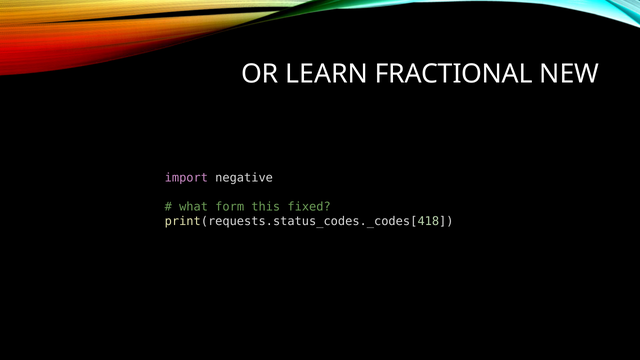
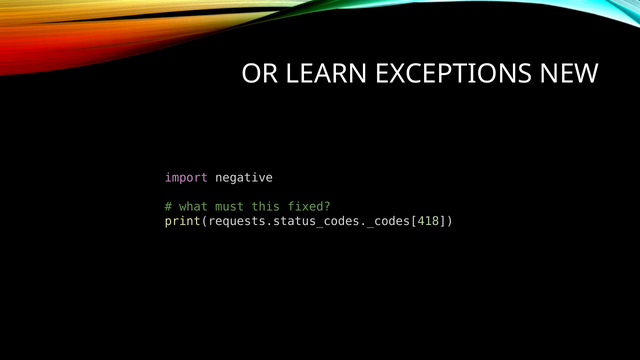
FRACTIONAL: FRACTIONAL -> EXCEPTIONS
form: form -> must
